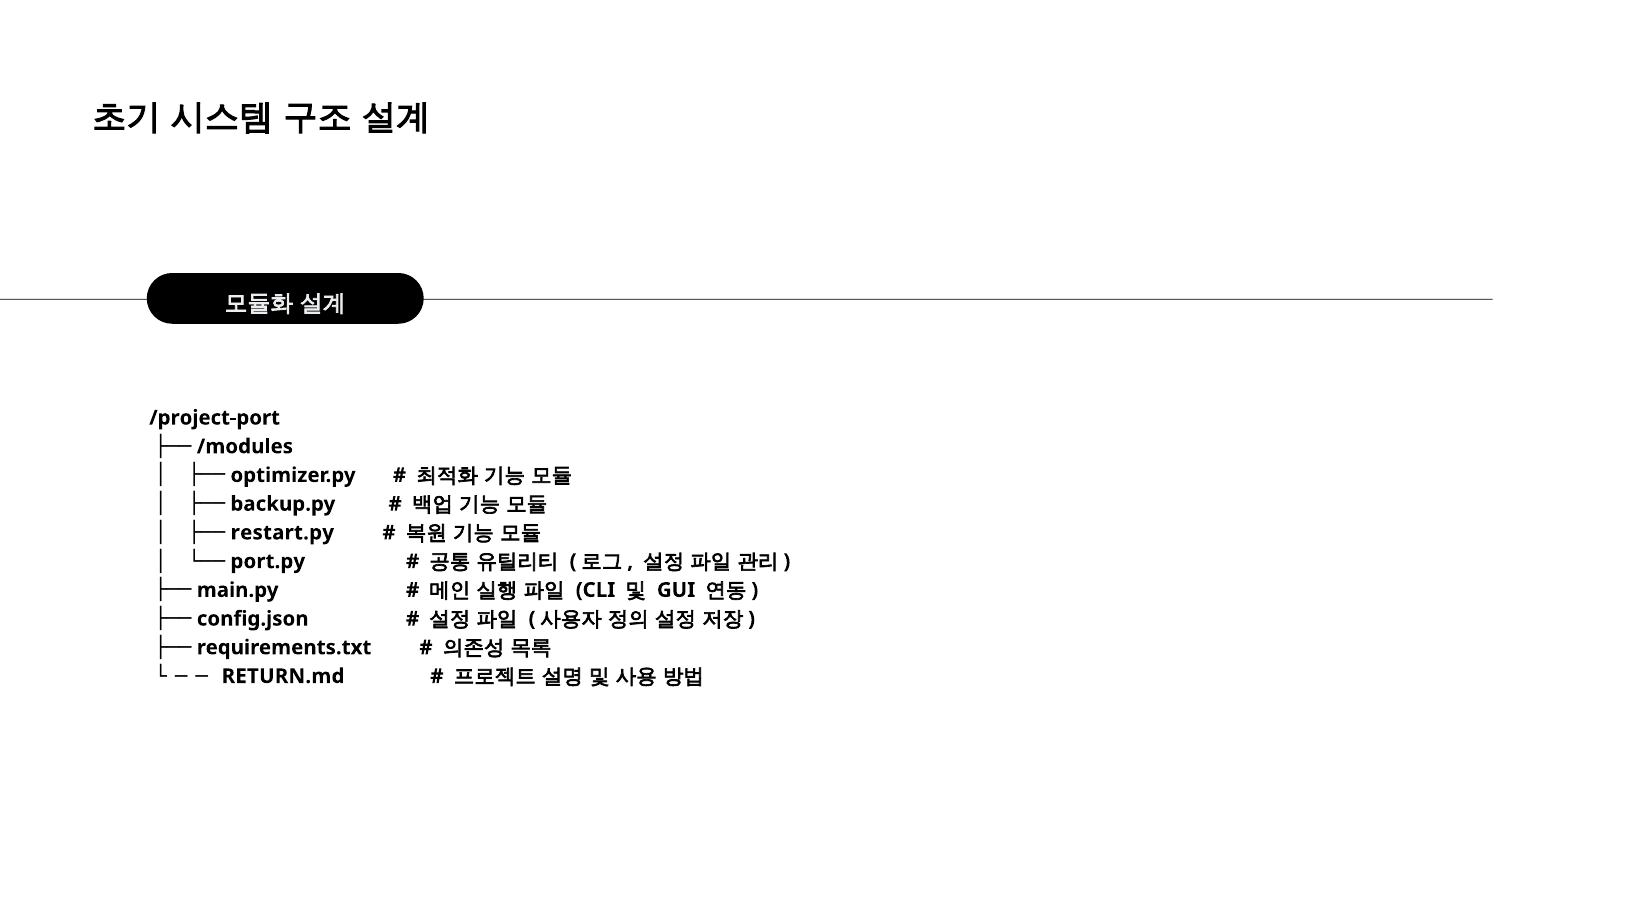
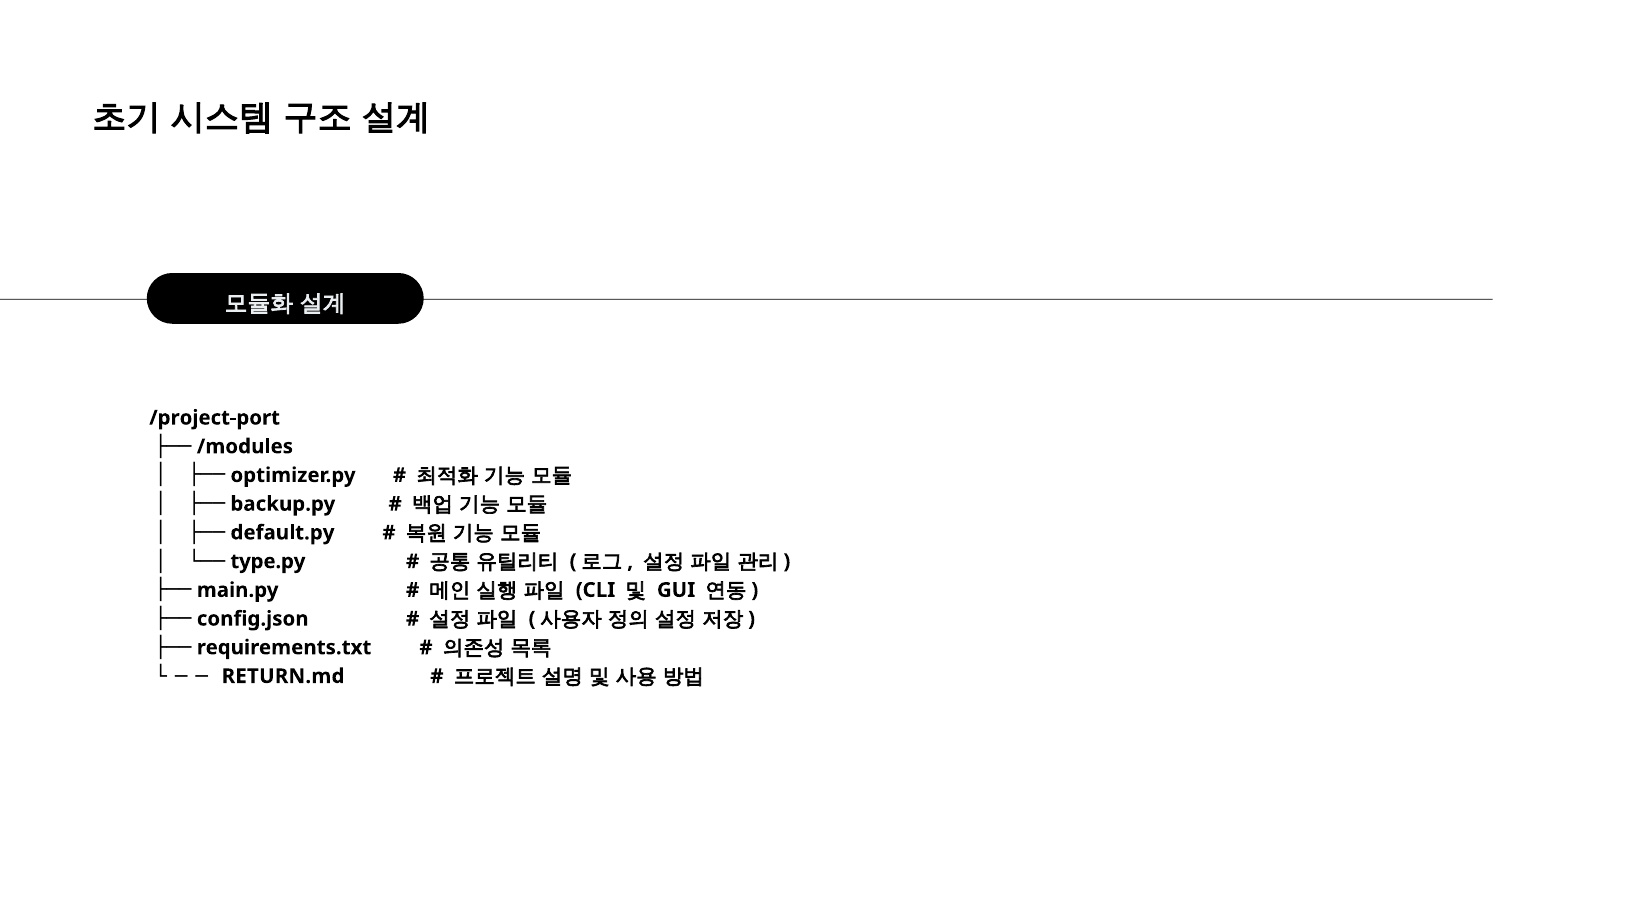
restart.py: restart.py -> default.py
port.py: port.py -> type.py
